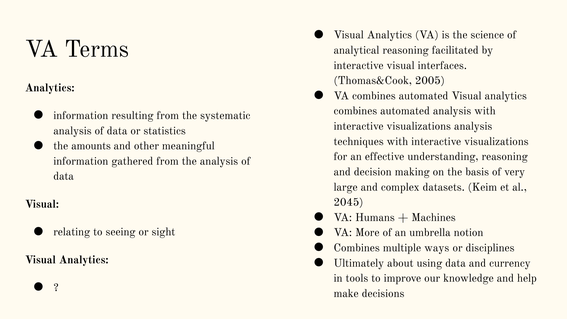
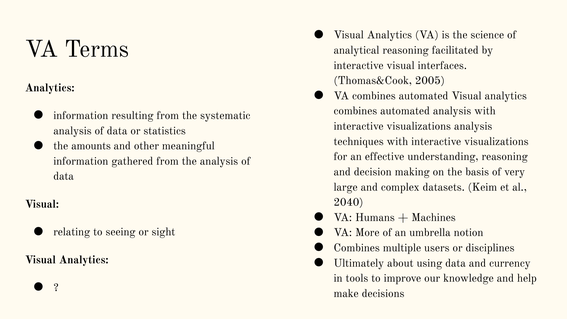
2045: 2045 -> 2040
ways: ways -> users
